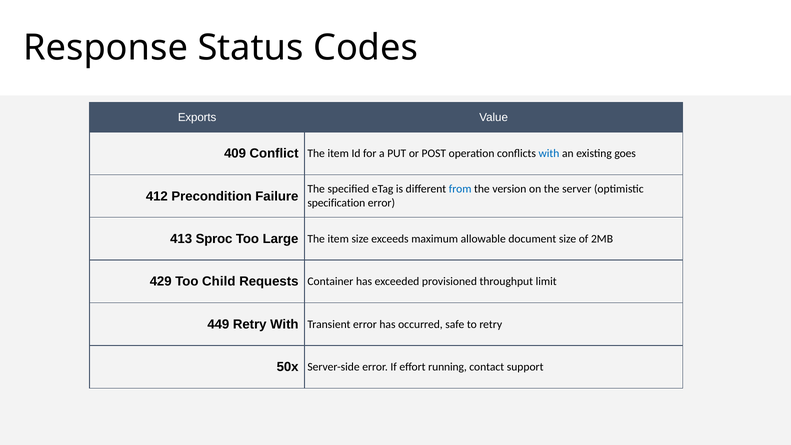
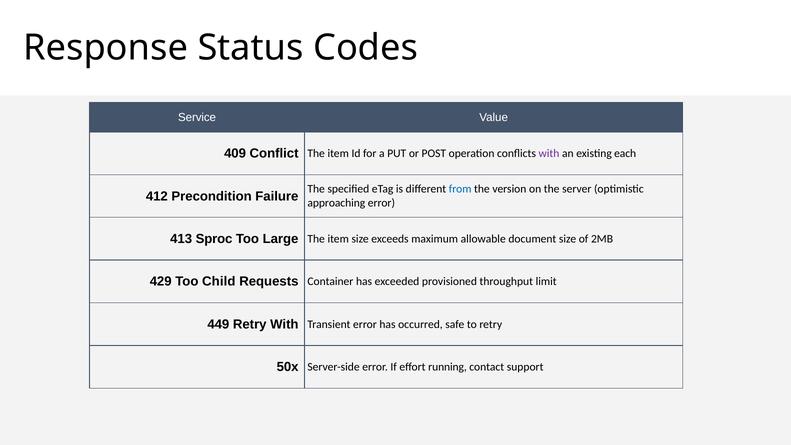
Exports: Exports -> Service
with at (549, 153) colour: blue -> purple
goes: goes -> each
specification: specification -> approaching
